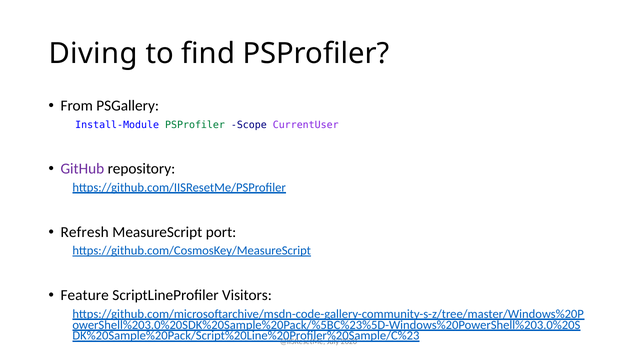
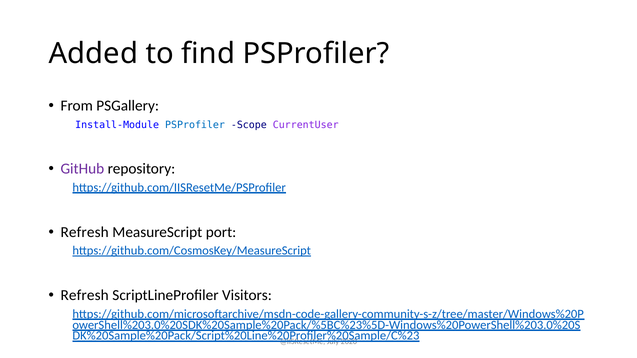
Diving: Diving -> Added
PSProfiler at (195, 125) colour: green -> blue
Feature at (85, 296): Feature -> Refresh
